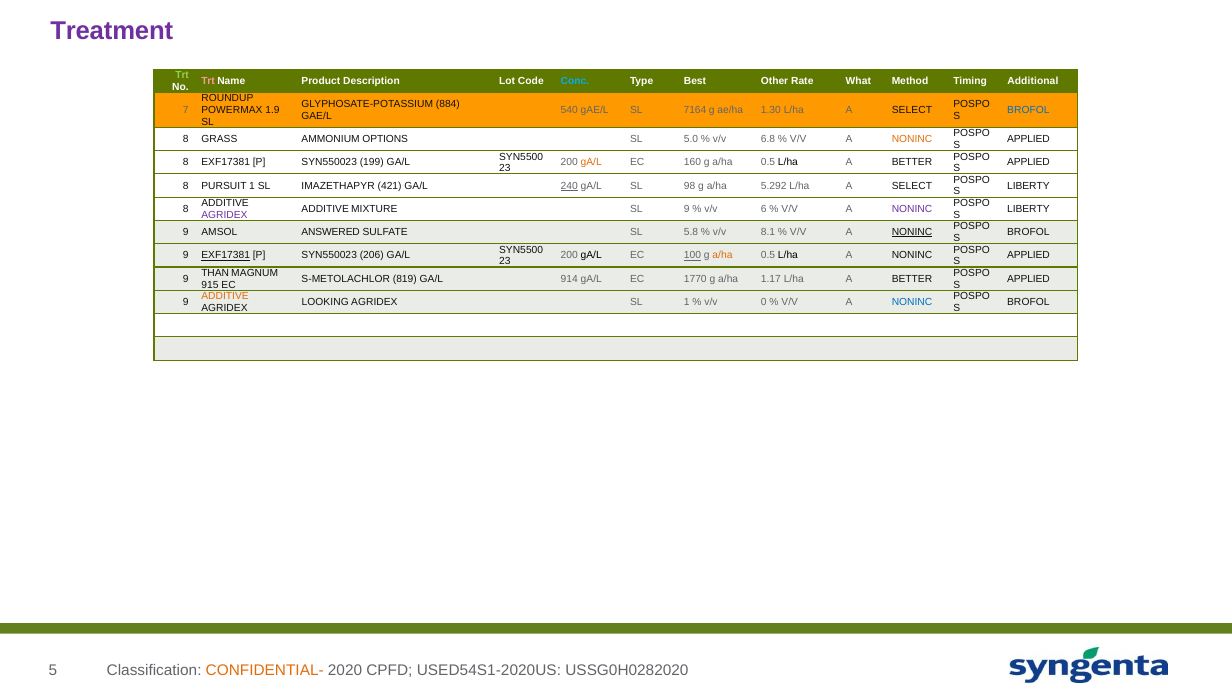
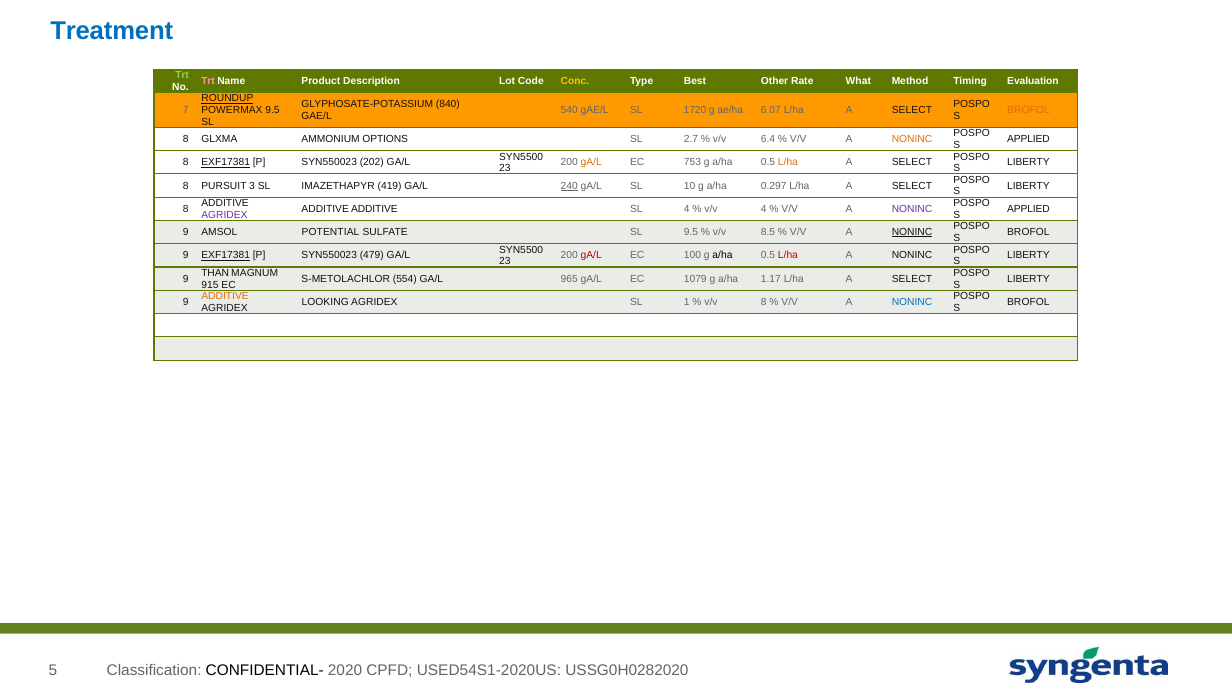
Treatment colour: purple -> blue
Conc colour: light blue -> yellow
Additional: Additional -> Evaluation
ROUNDUP underline: none -> present
884: 884 -> 840
POWERMAX 1.9: 1.9 -> 9.5
7164: 7164 -> 1720
1.30: 1.30 -> 6.07
BROFOL at (1028, 110) colour: blue -> orange
GRASS: GRASS -> GLXMA
5.0: 5.0 -> 2.7
6.8: 6.8 -> 6.4
EXF17381 at (226, 162) underline: none -> present
199: 199 -> 202
160: 160 -> 753
L/ha at (788, 162) colour: black -> orange
BETTER at (912, 162): BETTER -> SELECT
APPLIED at (1028, 162): APPLIED -> LIBERTY
PURSUIT 1: 1 -> 3
421: 421 -> 419
98: 98 -> 10
5.292: 5.292 -> 0.297
ADDITIVE MIXTURE: MIXTURE -> ADDITIVE
SL 9: 9 -> 4
v/v 6: 6 -> 4
LIBERTY at (1028, 209): LIBERTY -> APPLIED
ANSWERED: ANSWERED -> POTENTIAL
SL 5.8: 5.8 -> 9.5
8.1: 8.1 -> 8.5
206: 206 -> 479
gA/L at (591, 256) colour: black -> red
100 underline: present -> none
a/ha at (722, 256) colour: orange -> black
L/ha at (788, 256) colour: black -> red
APPLIED at (1028, 256): APPLIED -> LIBERTY
819: 819 -> 554
914: 914 -> 965
1770: 1770 -> 1079
1.17 L/ha A BETTER: BETTER -> SELECT
APPLIED at (1028, 279): APPLIED -> LIBERTY
v/v 0: 0 -> 8
CONFIDENTIAL- colour: orange -> black
